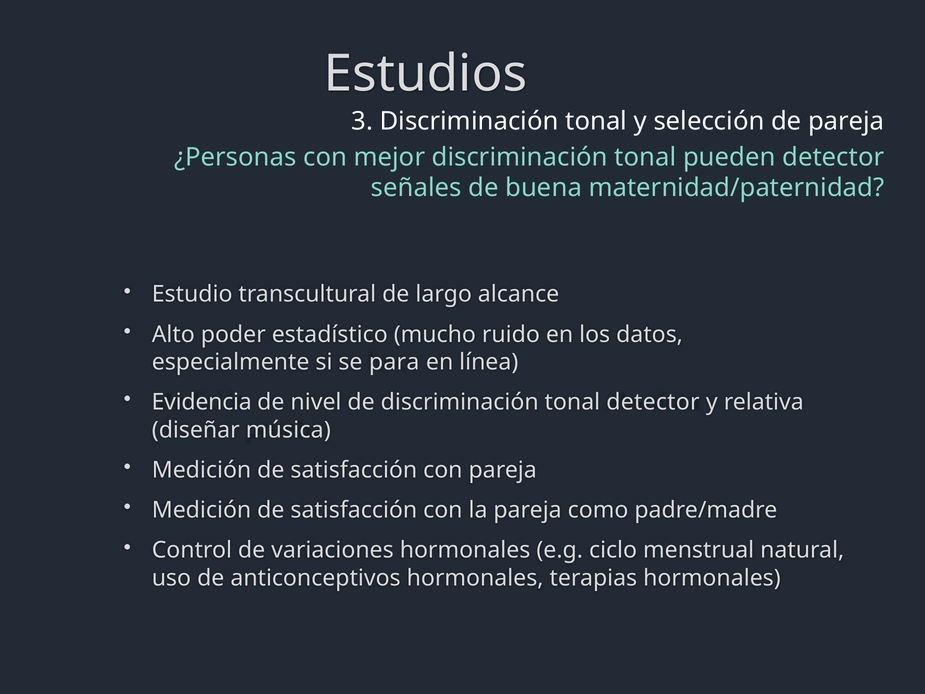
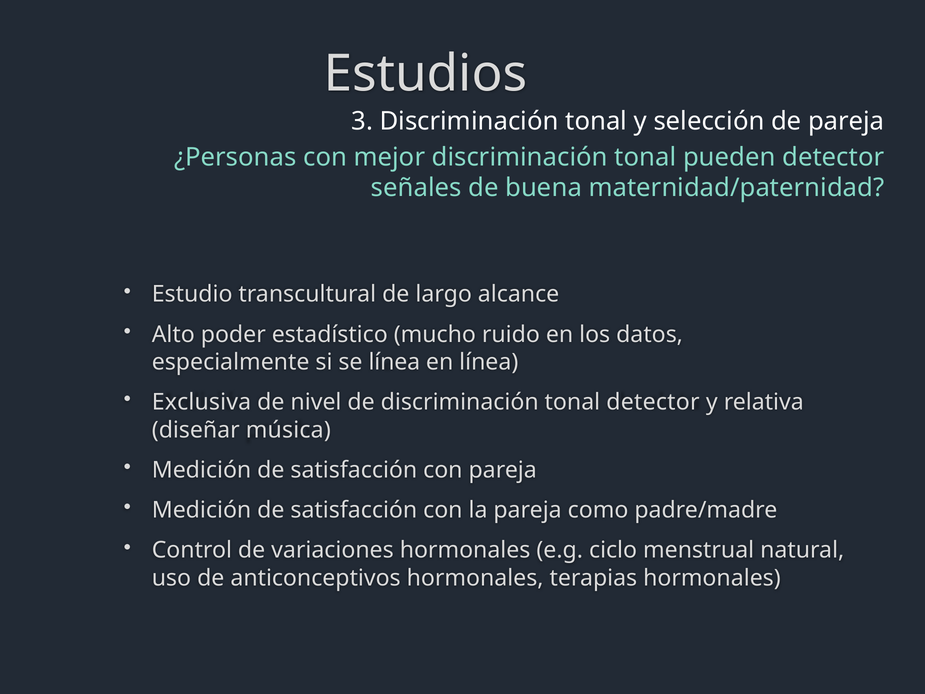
se para: para -> línea
Evidencia: Evidencia -> Exclusiva
